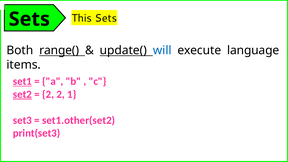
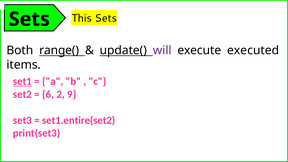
will colour: blue -> purple
language: language -> executed
set2 underline: present -> none
2 at (48, 94): 2 -> 6
1: 1 -> 9
set1.other(set2: set1.other(set2 -> set1.entire(set2
